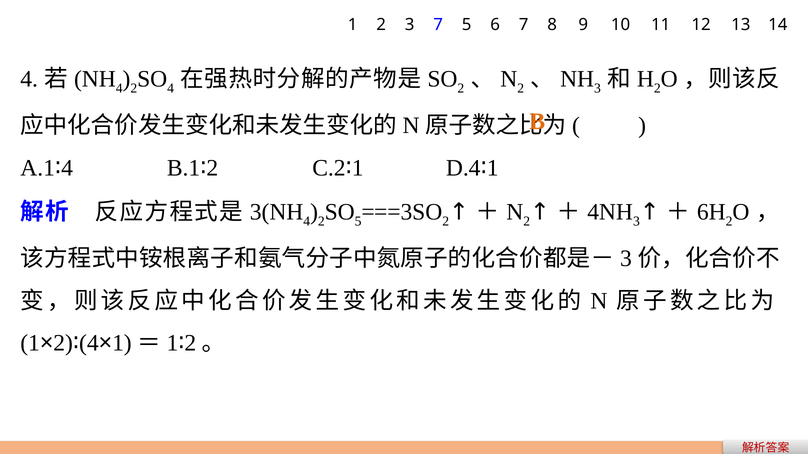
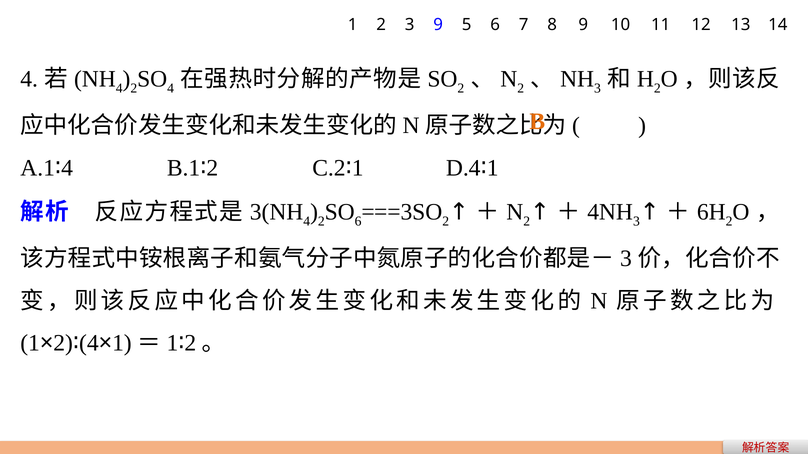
3 7: 7 -> 9
5 at (358, 222): 5 -> 6
